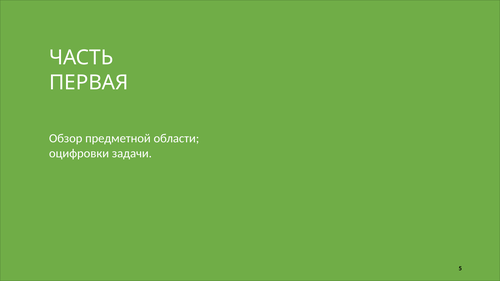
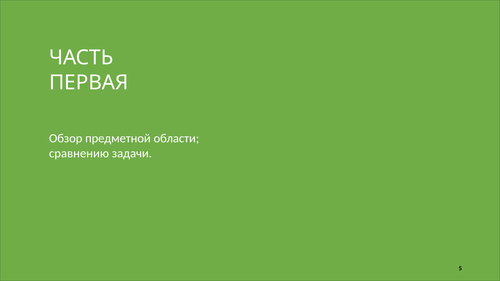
оцифровки: оцифровки -> сравнению
